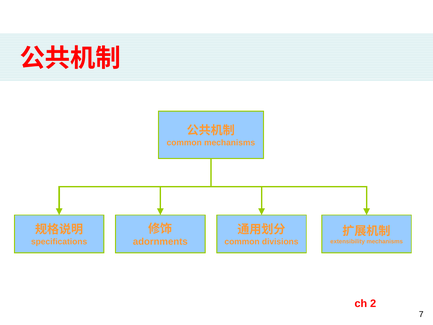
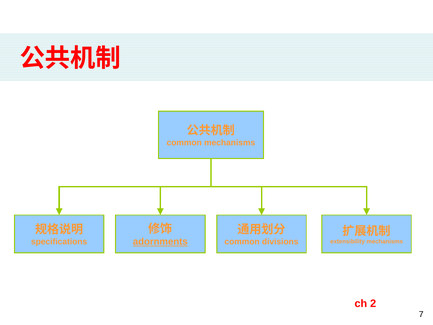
adornments underline: none -> present
